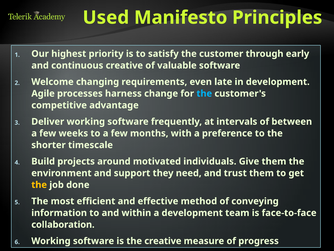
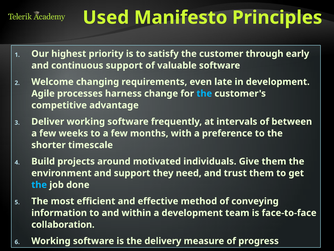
continuous creative: creative -> support
the at (39, 184) colour: yellow -> light blue
the creative: creative -> delivery
